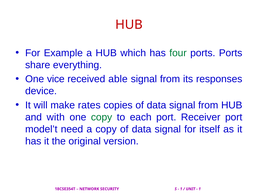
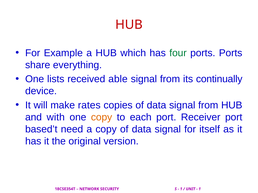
vice: vice -> lists
responses: responses -> continually
copy at (102, 117) colour: green -> orange
model’t: model’t -> based’t
